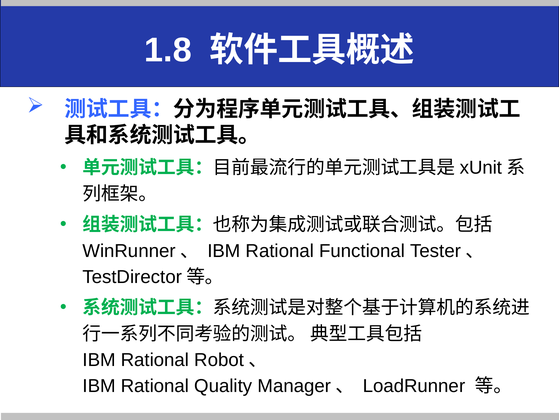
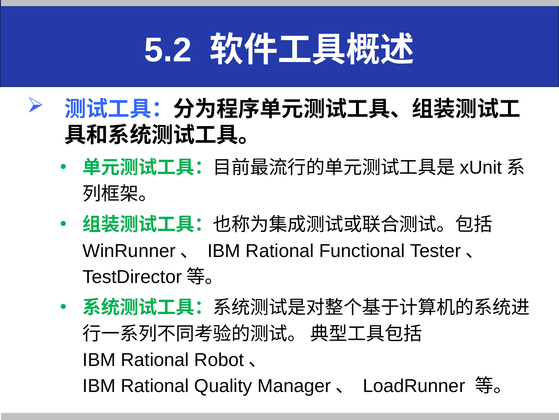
1.8: 1.8 -> 5.2
